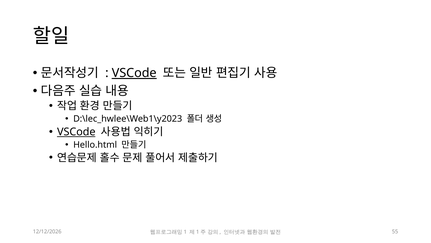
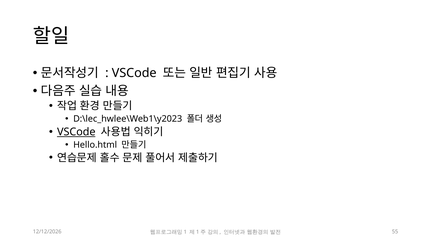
VSCode at (134, 73) underline: present -> none
